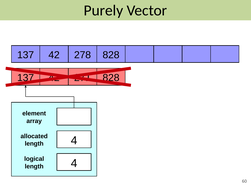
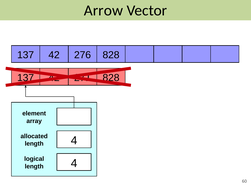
Purely: Purely -> Arrow
278: 278 -> 276
